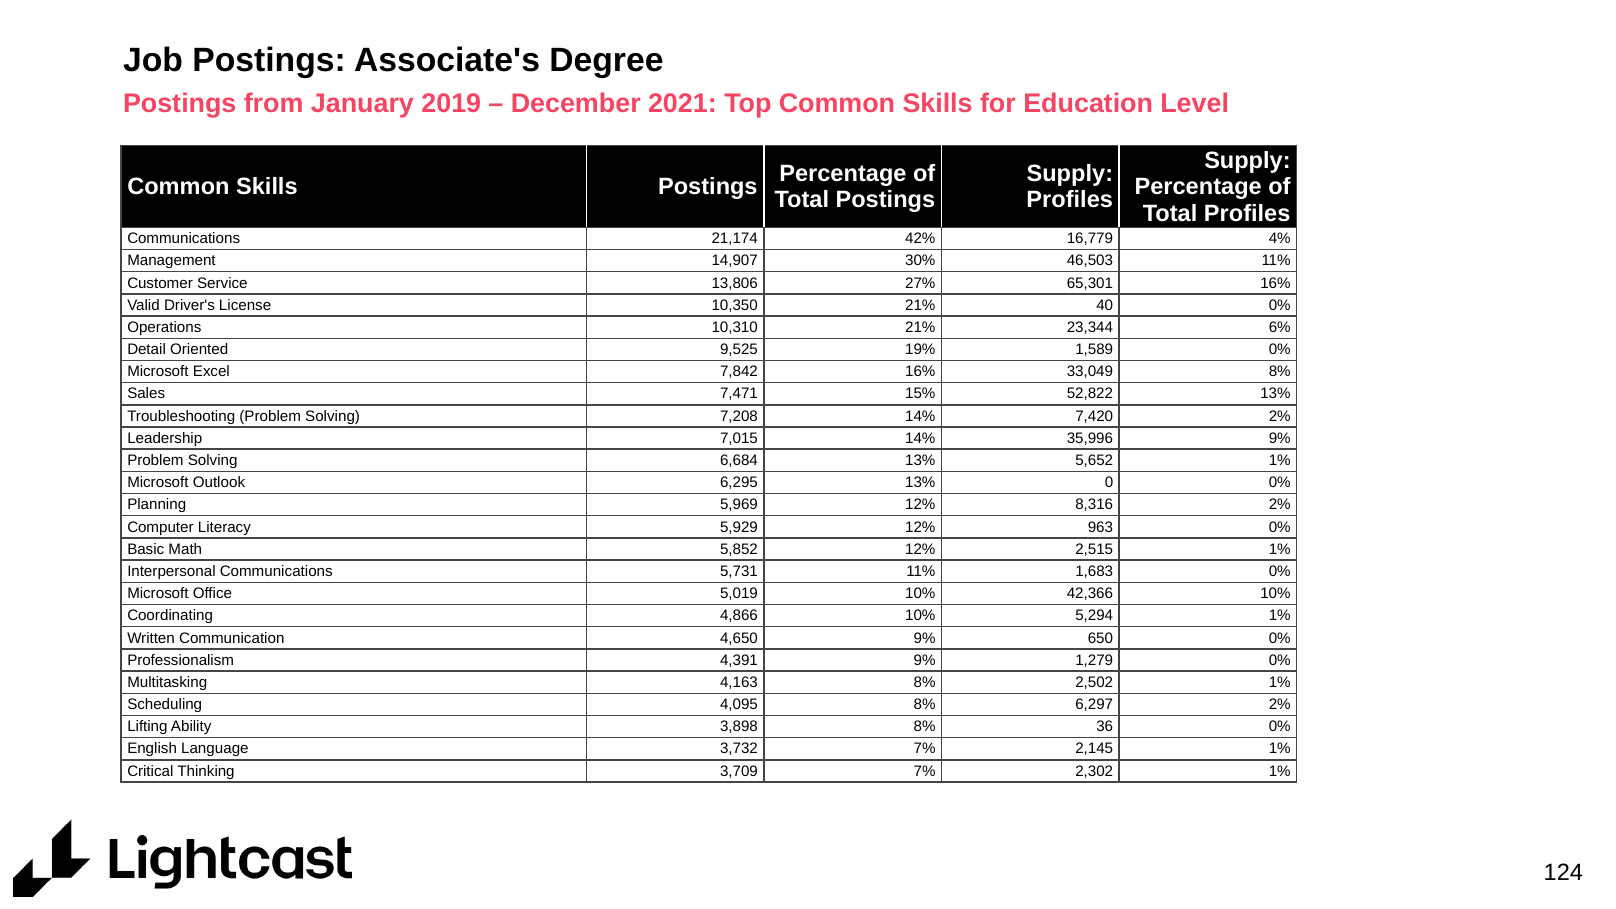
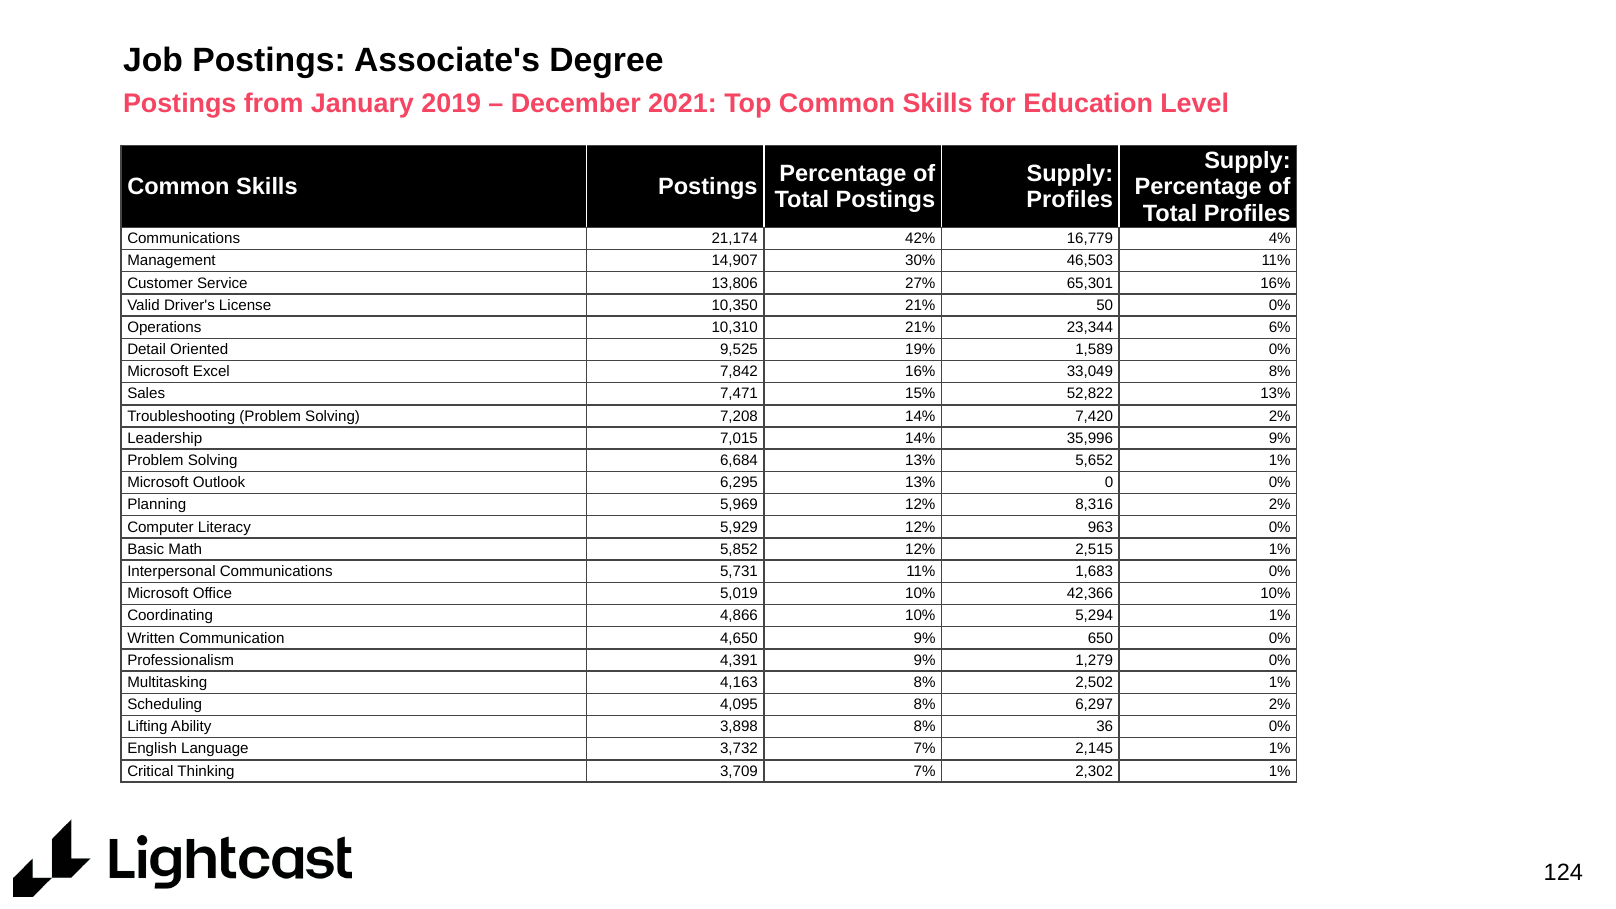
40: 40 -> 50
